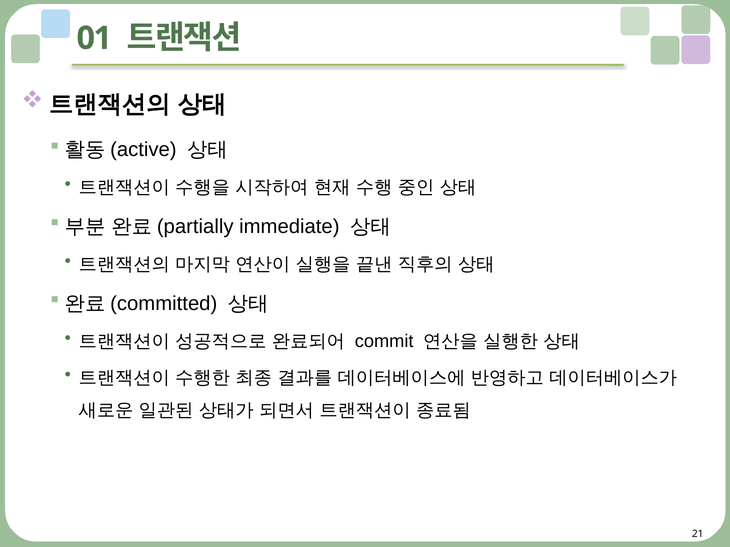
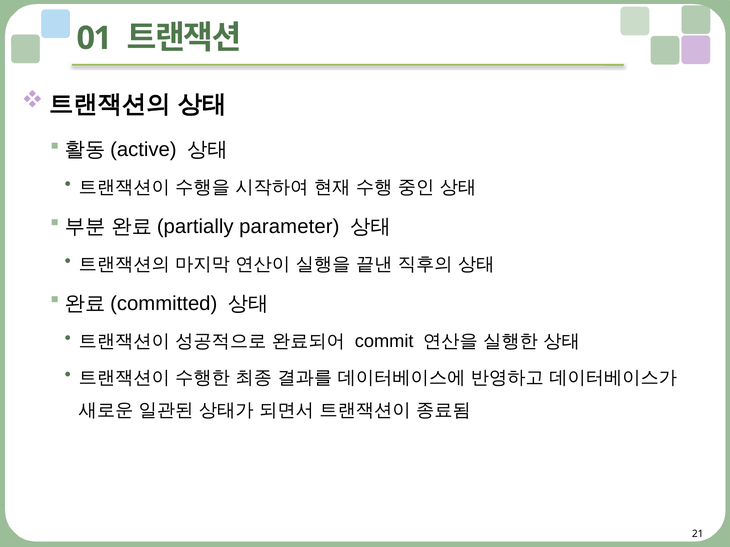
immediate: immediate -> parameter
